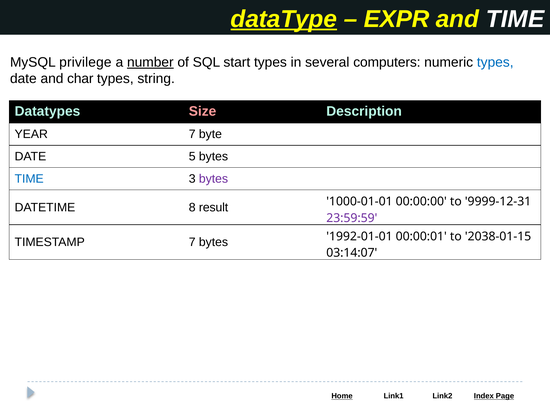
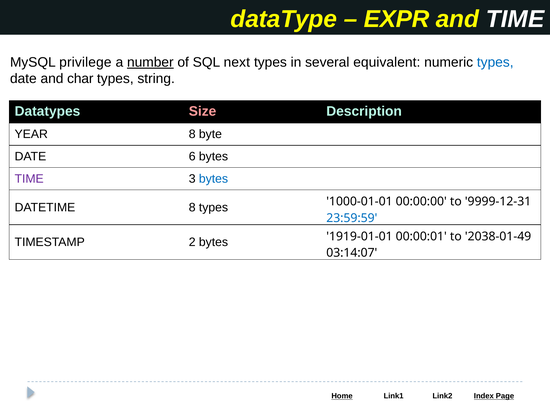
dataType underline: present -> none
start: start -> next
computers: computers -> equivalent
YEAR 7: 7 -> 8
5: 5 -> 6
TIME at (29, 179) colour: blue -> purple
bytes at (213, 179) colour: purple -> blue
8 result: result -> types
23:59:59 colour: purple -> blue
TIMESTAMP 7: 7 -> 2
1992-01-01: 1992-01-01 -> 1919-01-01
2038-01-15: 2038-01-15 -> 2038-01-49
